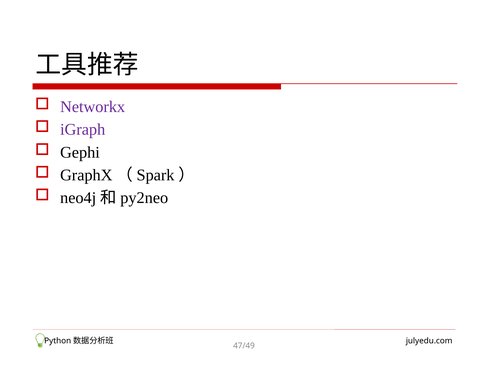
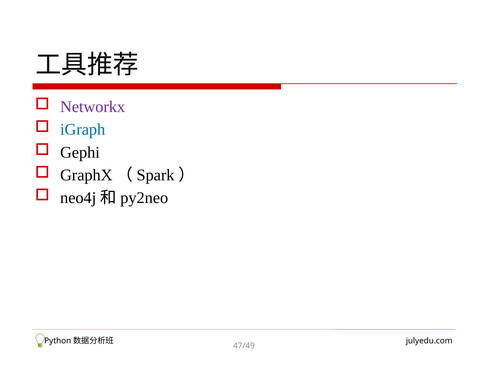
iGraph colour: purple -> blue
